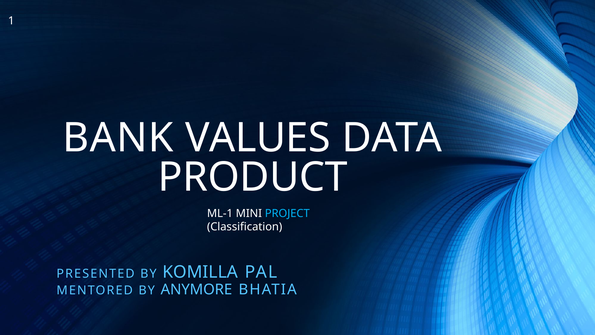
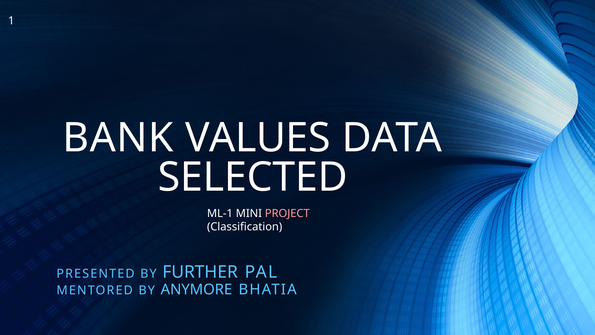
PRODUCT: PRODUCT -> SELECTED
PROJECT colour: light blue -> pink
KOMILLA: KOMILLA -> FURTHER
